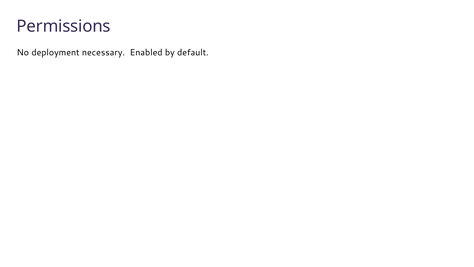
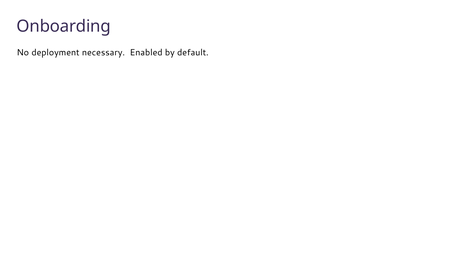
Permissions: Permissions -> Onboarding
